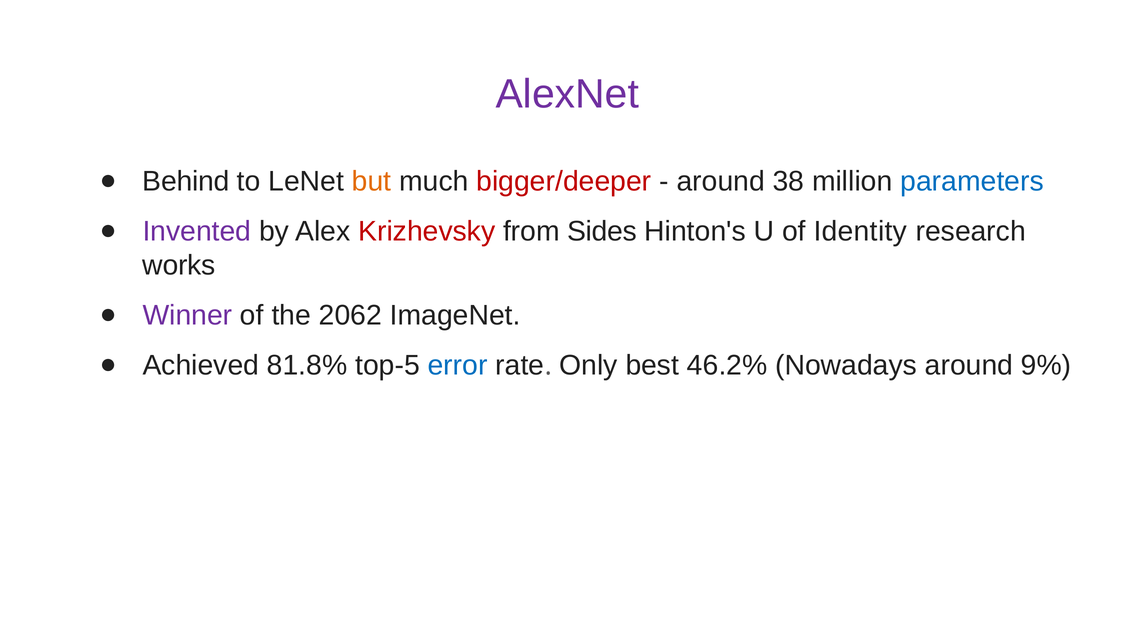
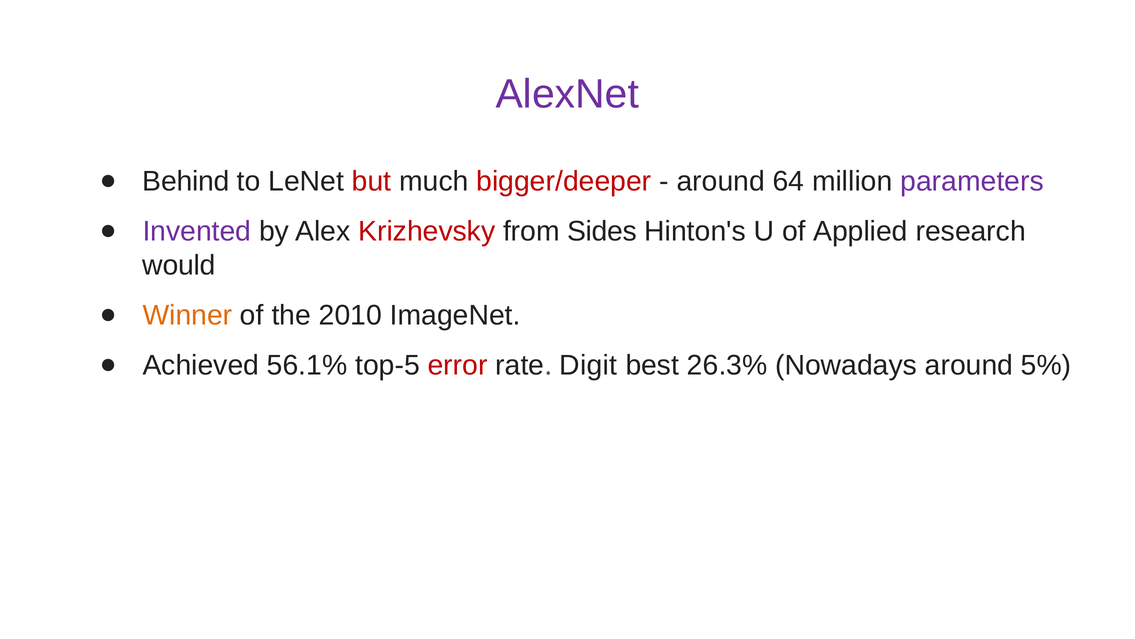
but colour: orange -> red
38: 38 -> 64
parameters colour: blue -> purple
Identity: Identity -> Applied
works: works -> would
Winner colour: purple -> orange
2062: 2062 -> 2010
81.8%: 81.8% -> 56.1%
error colour: blue -> red
Only: Only -> Digit
46.2%: 46.2% -> 26.3%
9%: 9% -> 5%
